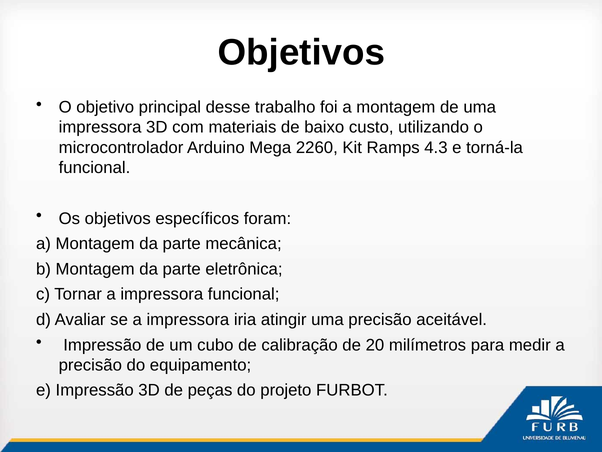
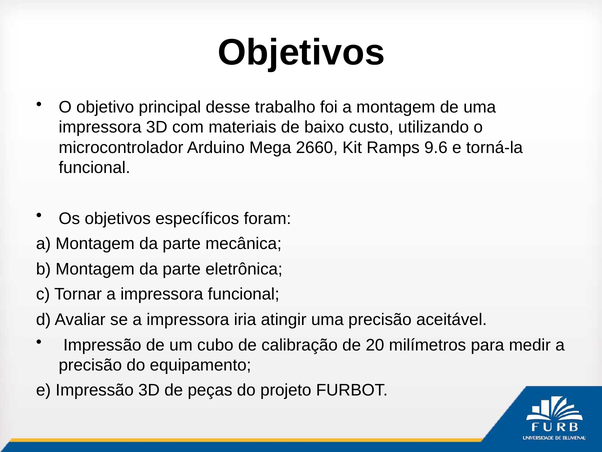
2260: 2260 -> 2660
4.3: 4.3 -> 9.6
